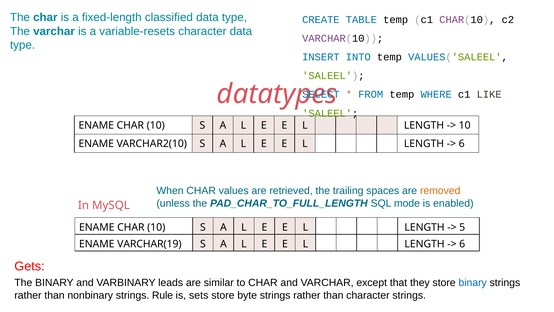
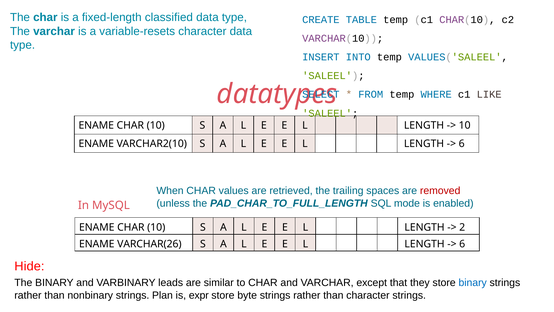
removed colour: orange -> red
5: 5 -> 2
VARCHAR(19: VARCHAR(19 -> VARCHAR(26
Gets: Gets -> Hide
Rule: Rule -> Plan
sets: sets -> expr
